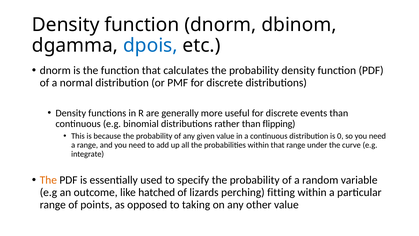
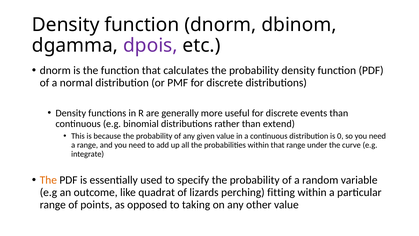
dpois colour: blue -> purple
flipping: flipping -> extend
hatched: hatched -> quadrat
